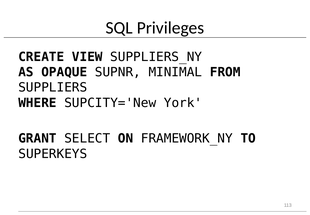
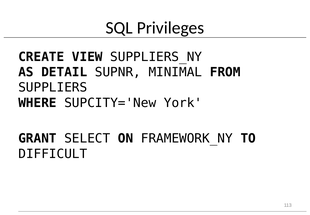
OPAQUE: OPAQUE -> DETAIL
SUPERKEYS: SUPERKEYS -> DIFFICULT
